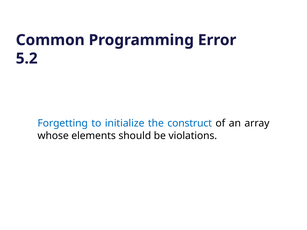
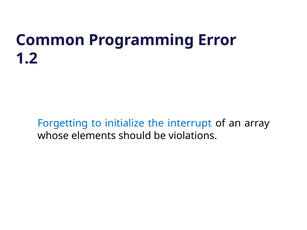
5.2: 5.2 -> 1.2
construct: construct -> interrupt
